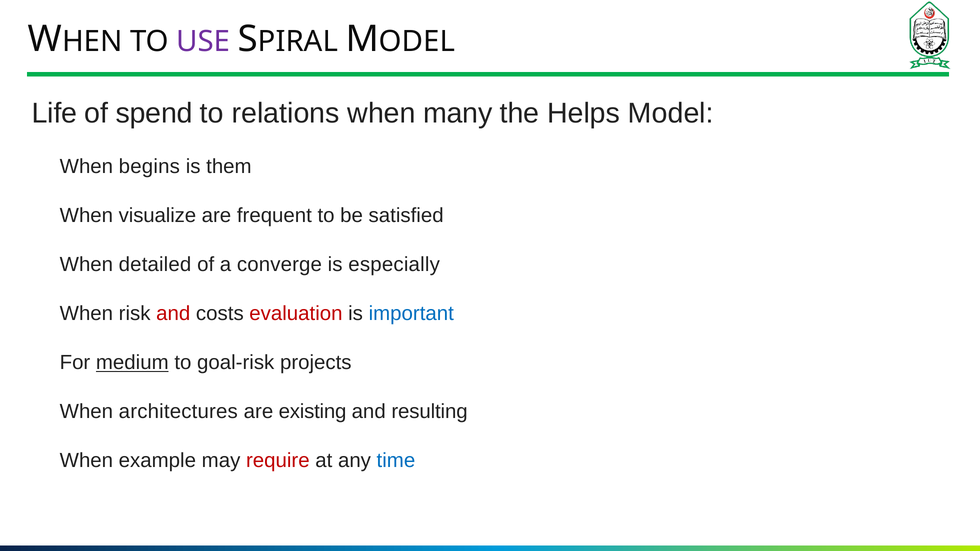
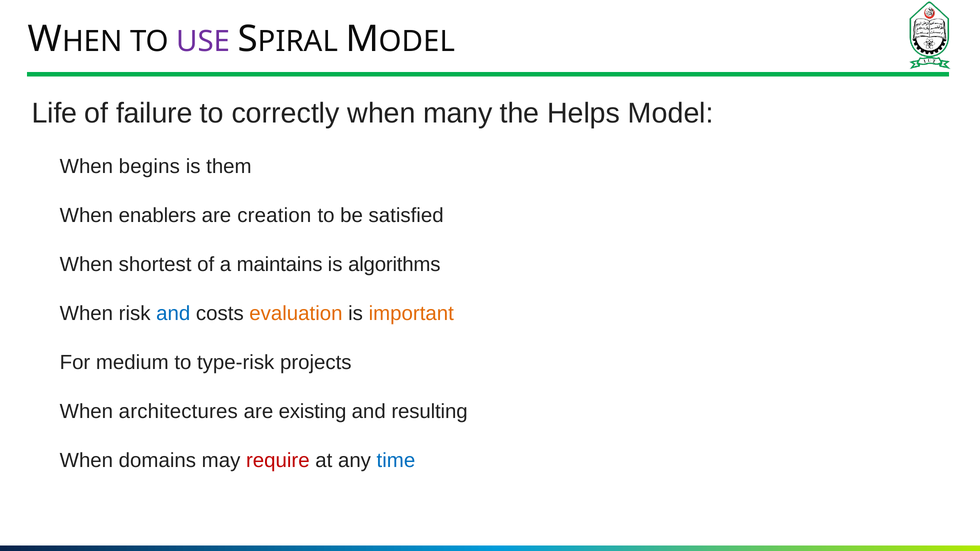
spend: spend -> failure
relations: relations -> correctly
visualize: visualize -> enablers
frequent: frequent -> creation
detailed: detailed -> shortest
converge: converge -> maintains
especially: especially -> algorithms
and at (173, 314) colour: red -> blue
evaluation colour: red -> orange
important colour: blue -> orange
medium underline: present -> none
goal-risk: goal-risk -> type-risk
example: example -> domains
